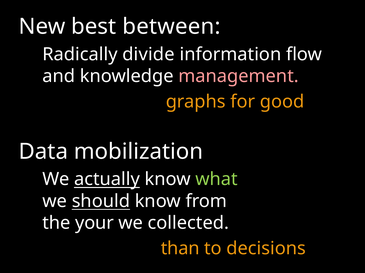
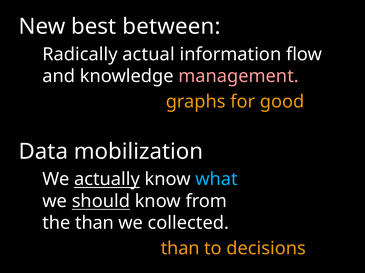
divide: divide -> actual
what colour: light green -> light blue
the your: your -> than
